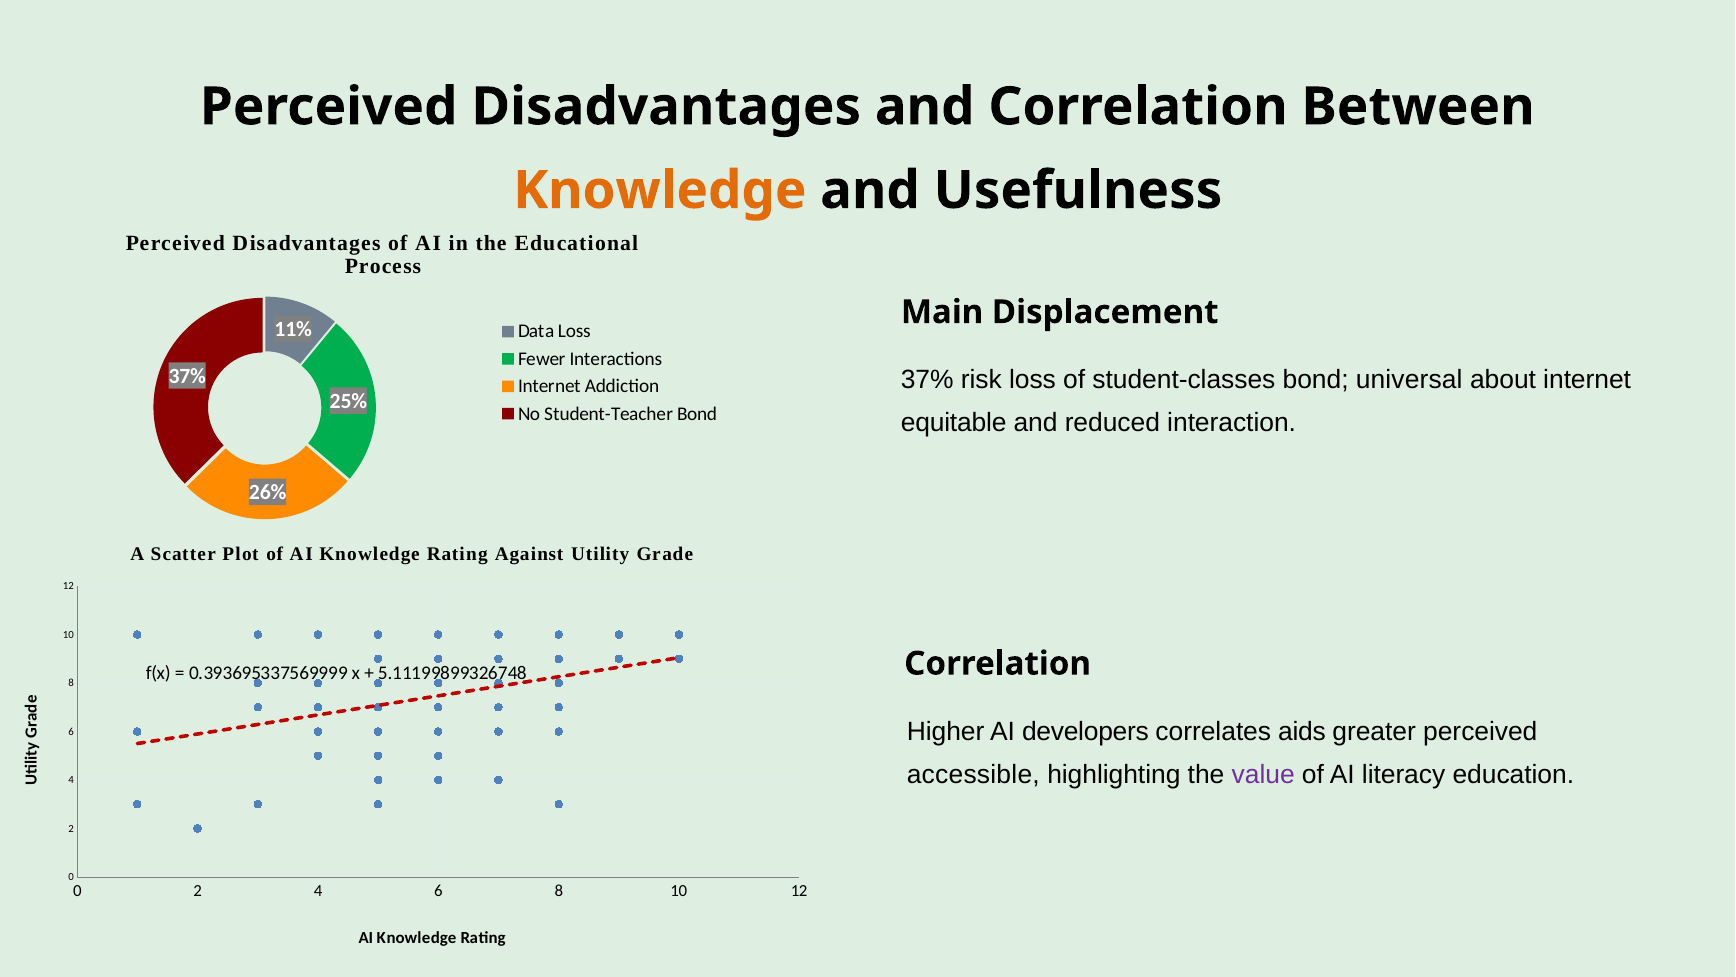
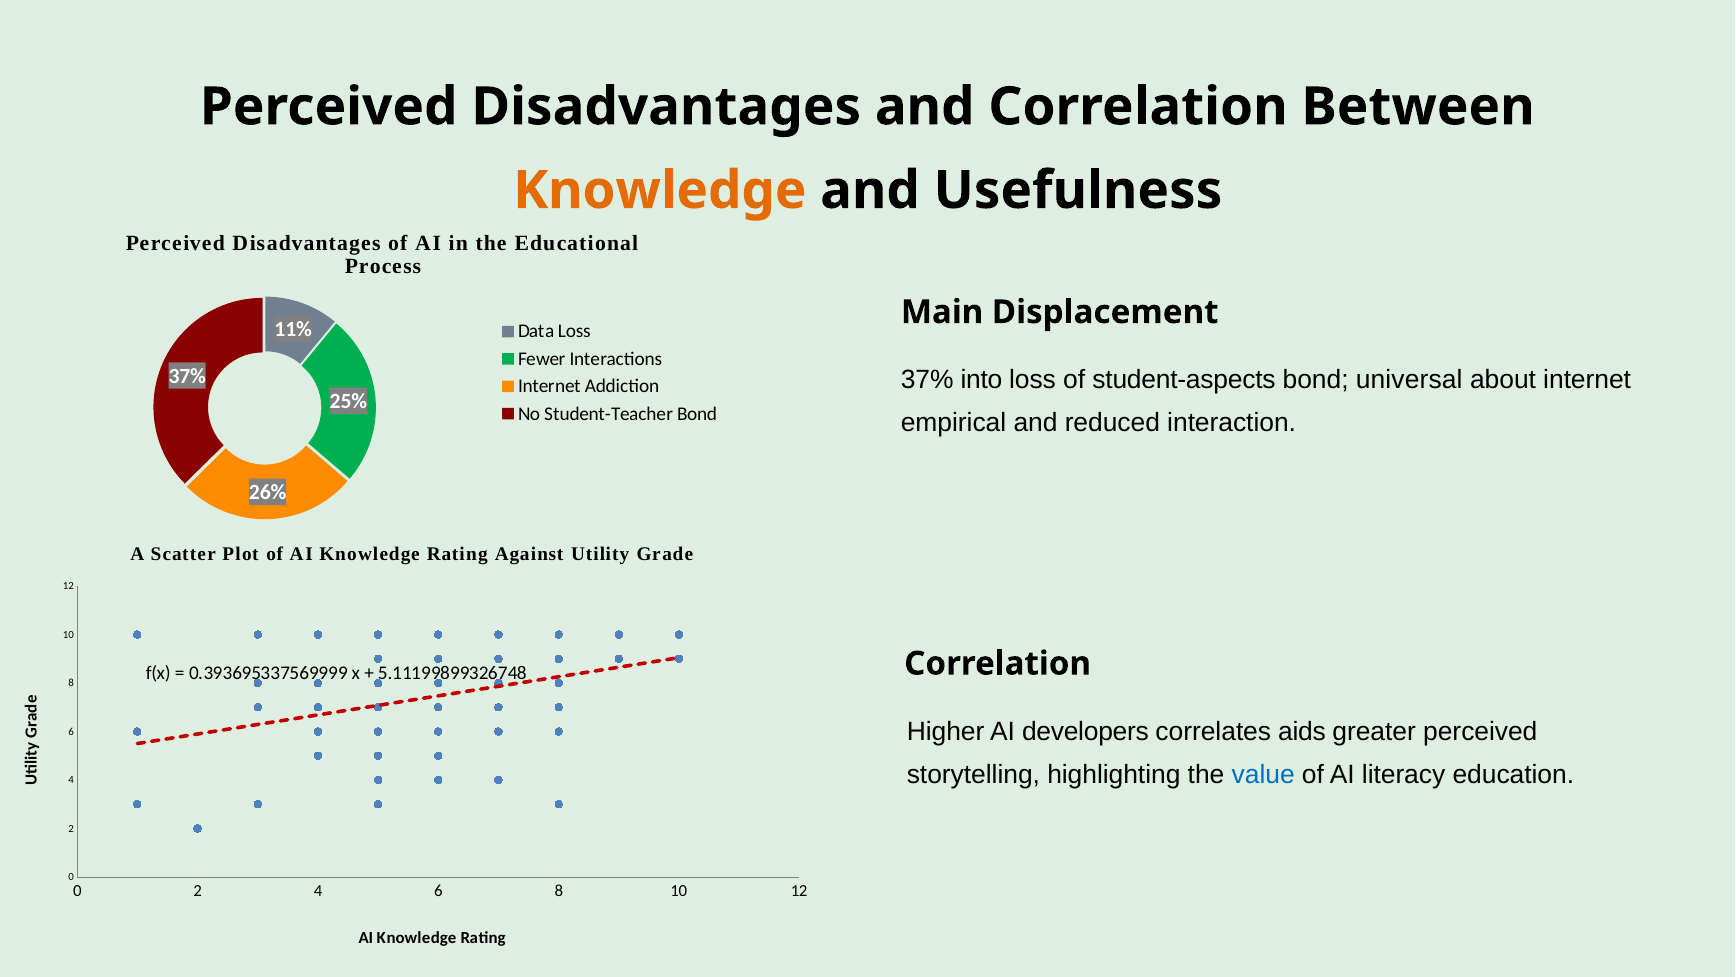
risk: risk -> into
student-classes: student-classes -> student-aspects
equitable: equitable -> empirical
accessible: accessible -> storytelling
value colour: purple -> blue
